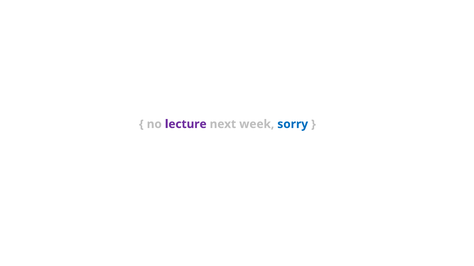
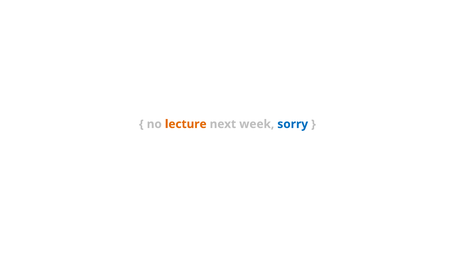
lecture colour: purple -> orange
